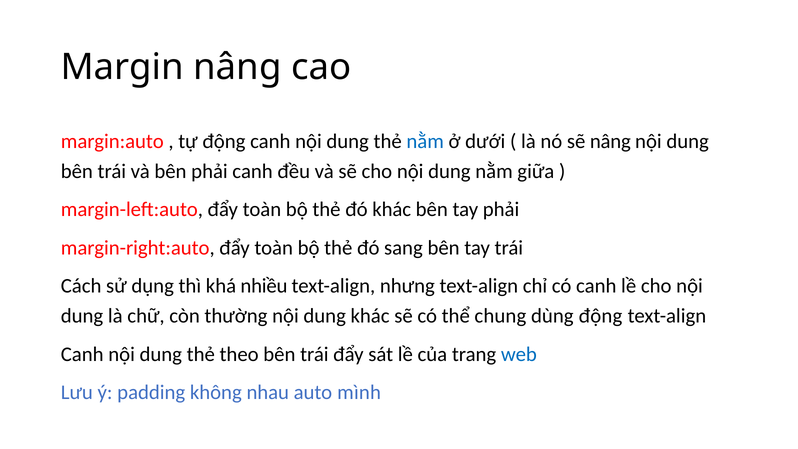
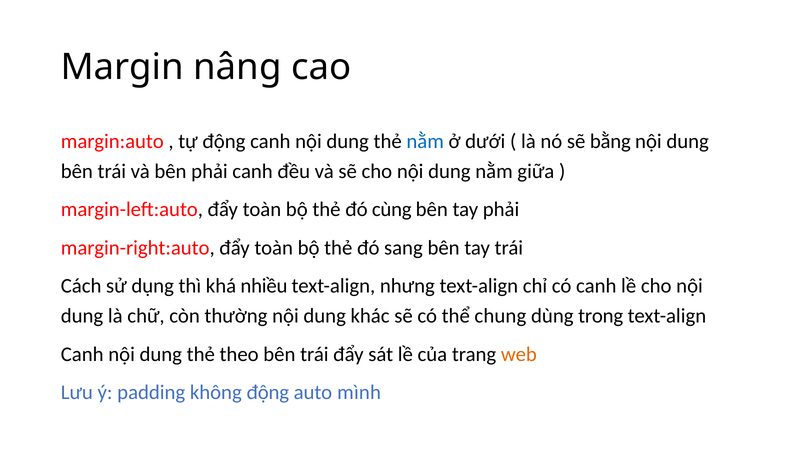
sẽ nâng: nâng -> bằng
đó khác: khác -> cùng
dùng động: động -> trong
web colour: blue -> orange
không nhau: nhau -> động
